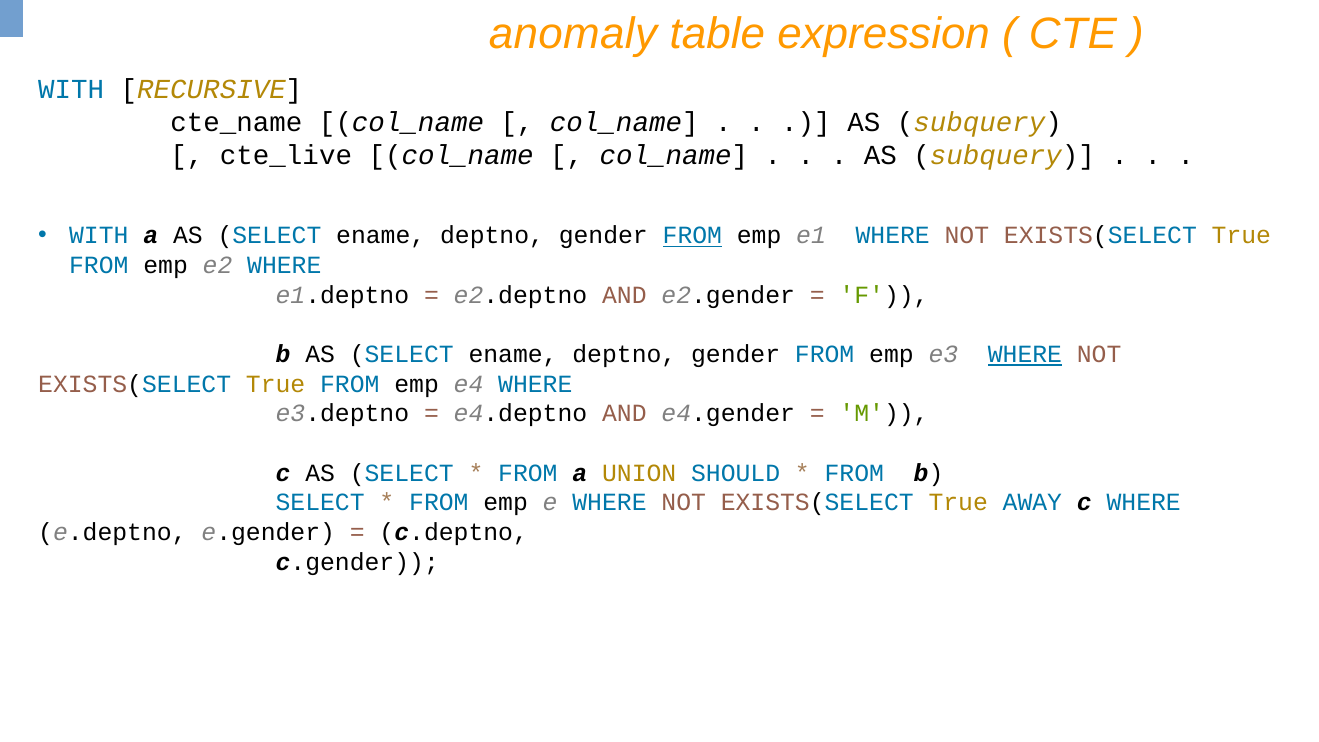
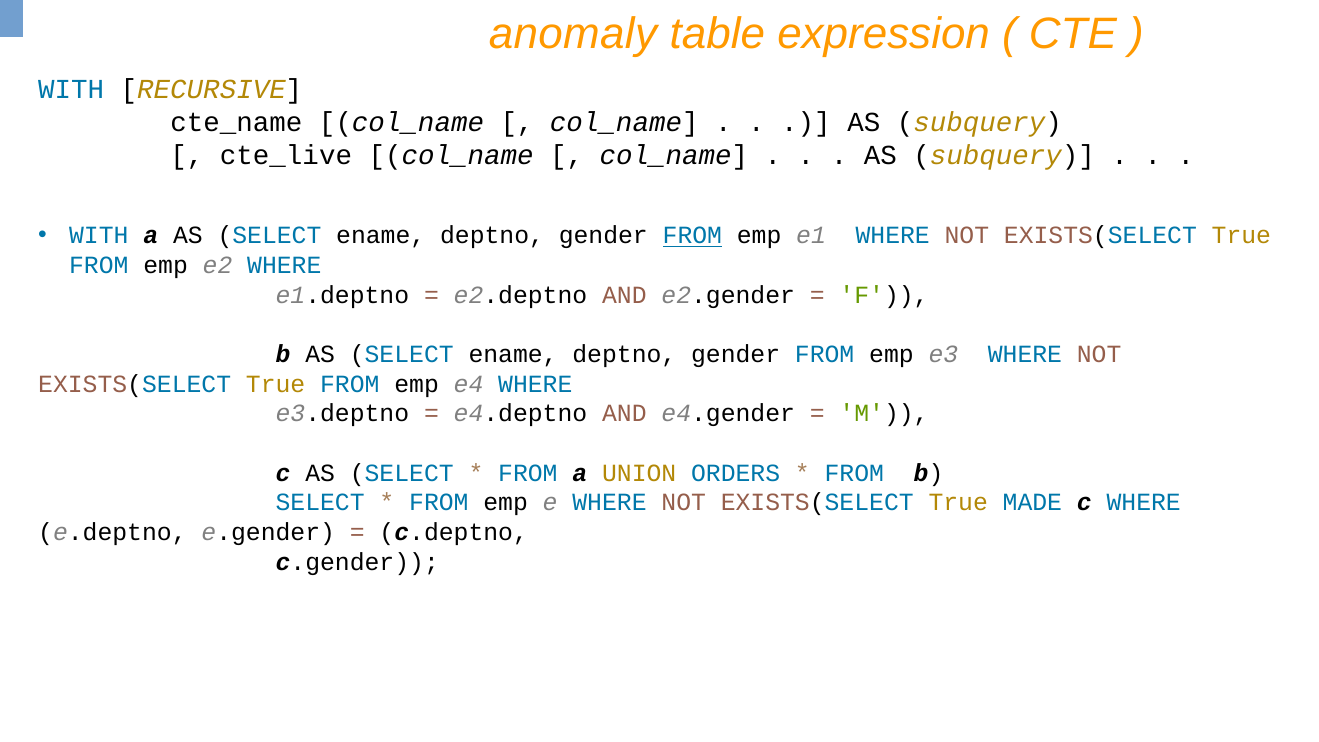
WHERE at (1025, 354) underline: present -> none
SHOULD: SHOULD -> ORDERS
AWAY: AWAY -> MADE
